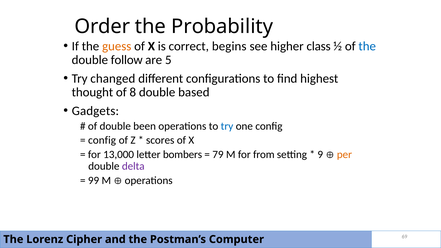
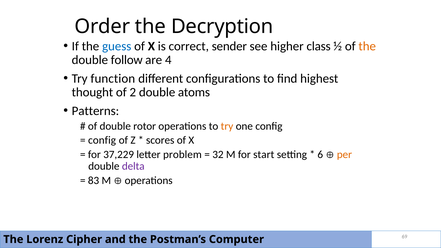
Probability: Probability -> Decryption
guess colour: orange -> blue
begins: begins -> sender
the at (367, 46) colour: blue -> orange
5: 5 -> 4
changed: changed -> function
8: 8 -> 2
based: based -> atoms
Gadgets: Gadgets -> Patterns
been: been -> rotor
try at (227, 126) colour: blue -> orange
13,000: 13,000 -> 37,229
bombers: bombers -> problem
79: 79 -> 32
from: from -> start
9: 9 -> 6
99: 99 -> 83
